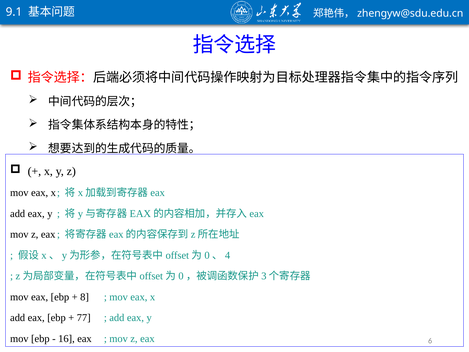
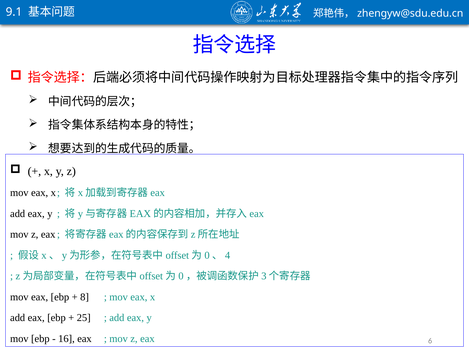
77: 77 -> 25
